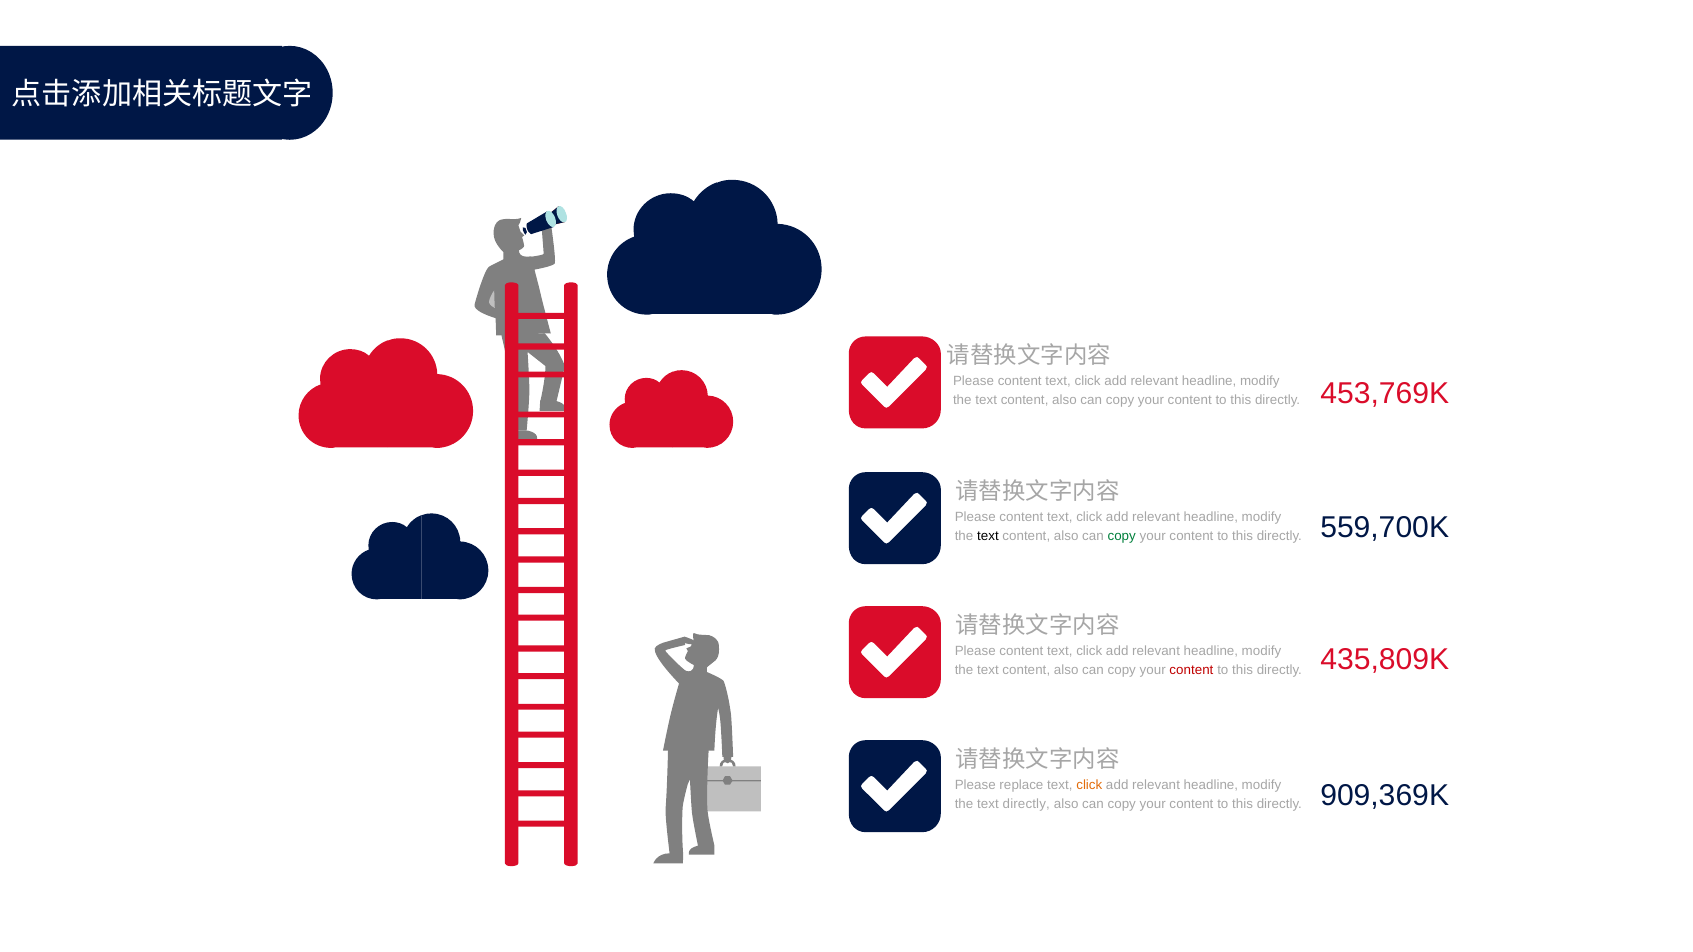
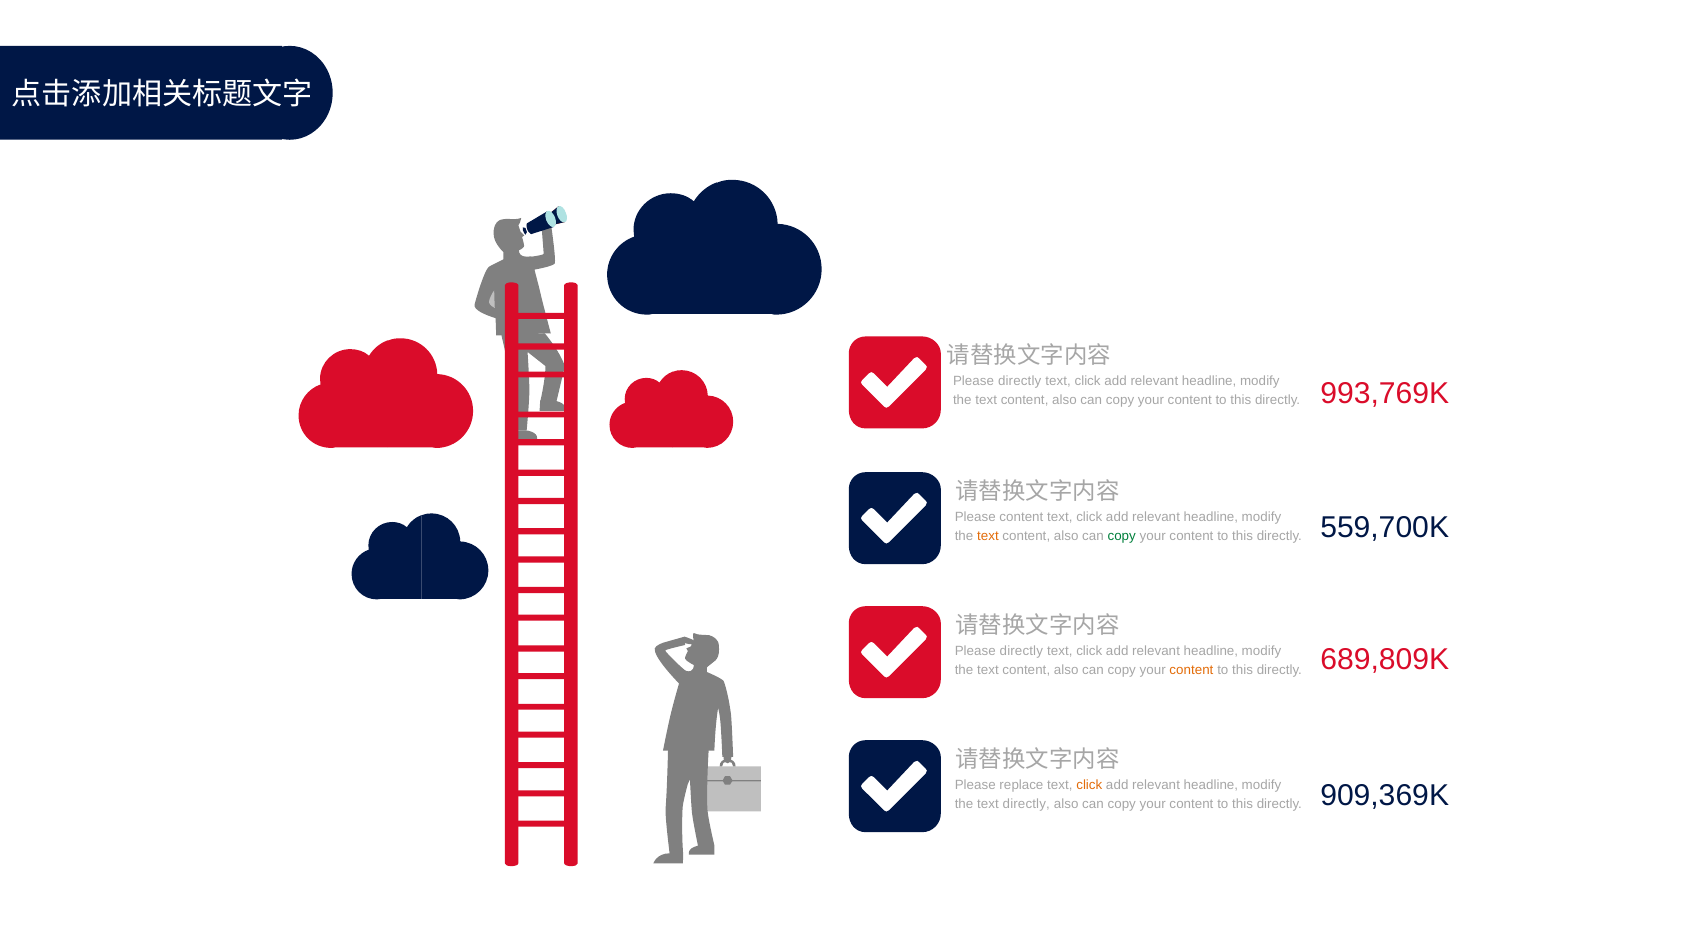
content at (1020, 381): content -> directly
453,769K: 453,769K -> 993,769K
text at (988, 536) colour: black -> orange
content at (1021, 651): content -> directly
435,809K: 435,809K -> 689,809K
content at (1191, 670) colour: red -> orange
